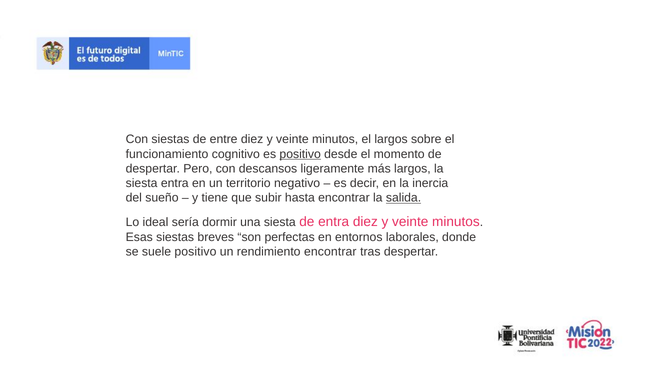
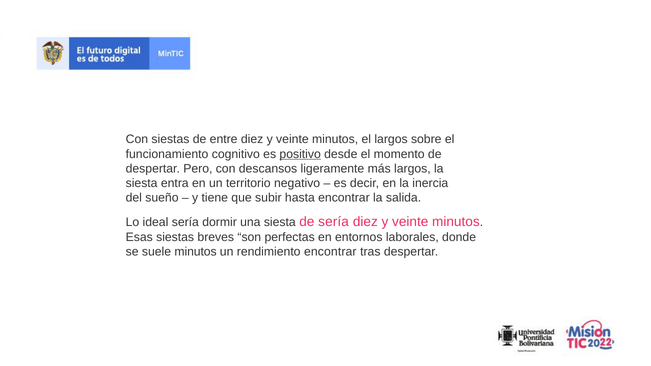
salida underline: present -> none
de entra: entra -> sería
suele positivo: positivo -> minutos
